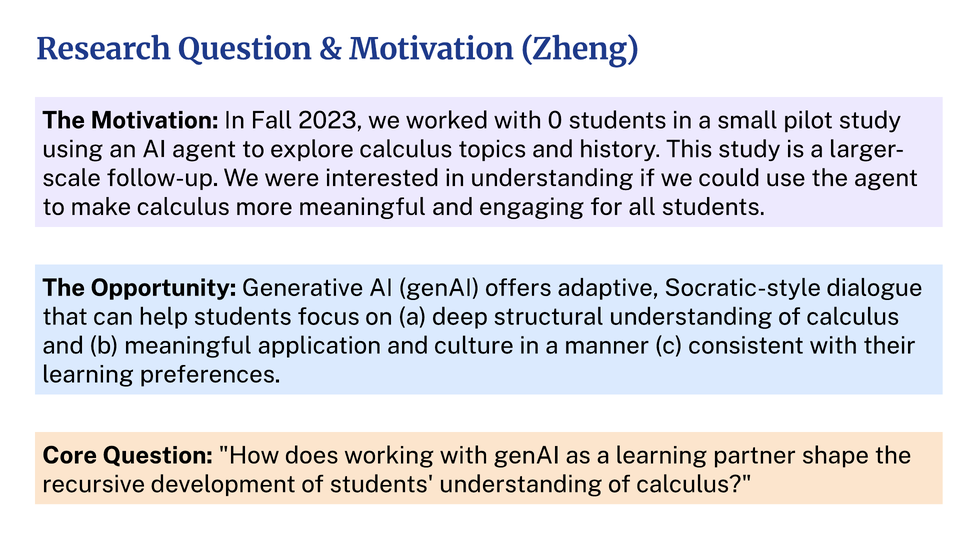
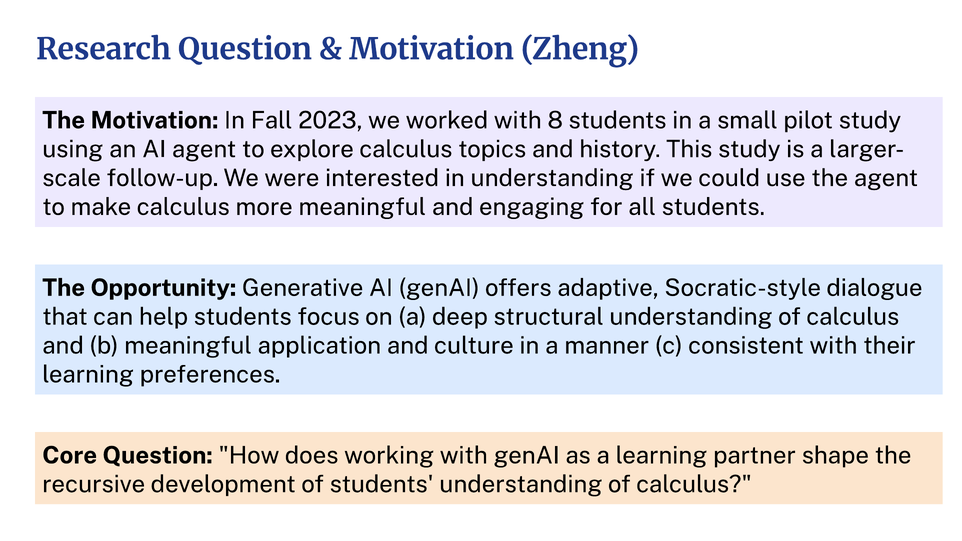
0: 0 -> 8
